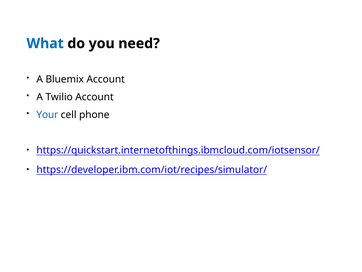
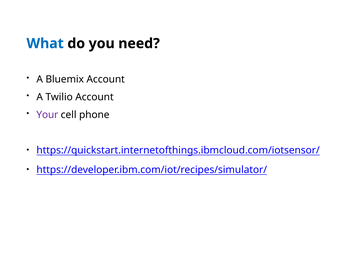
Your colour: blue -> purple
